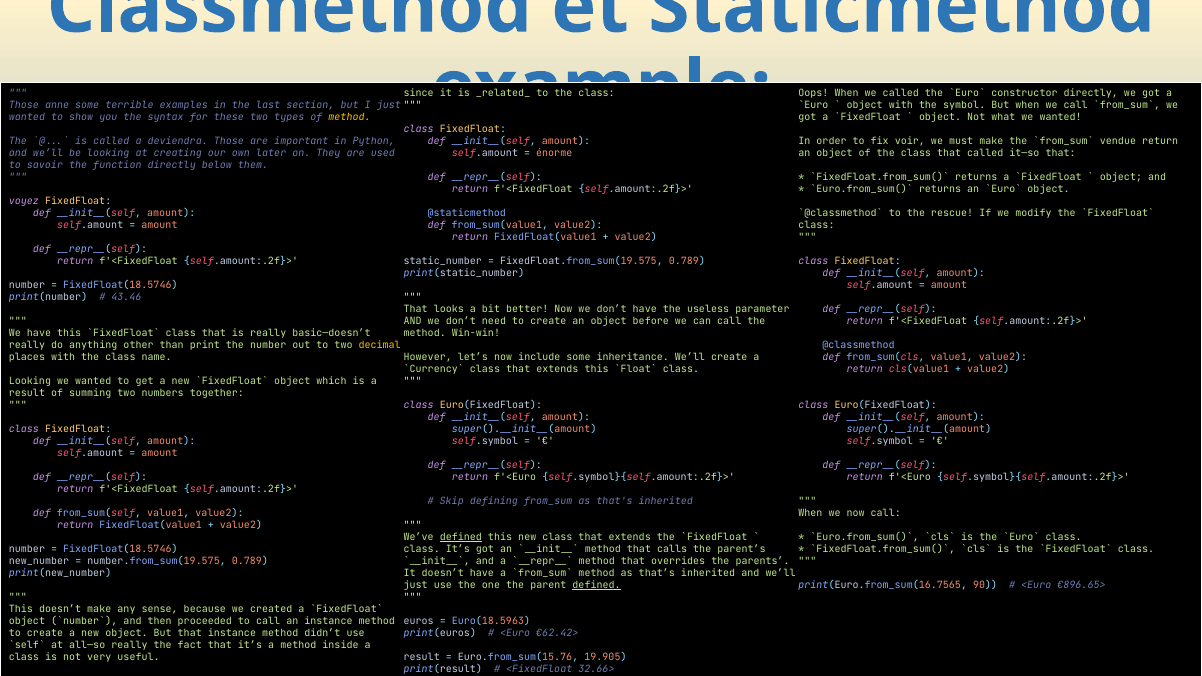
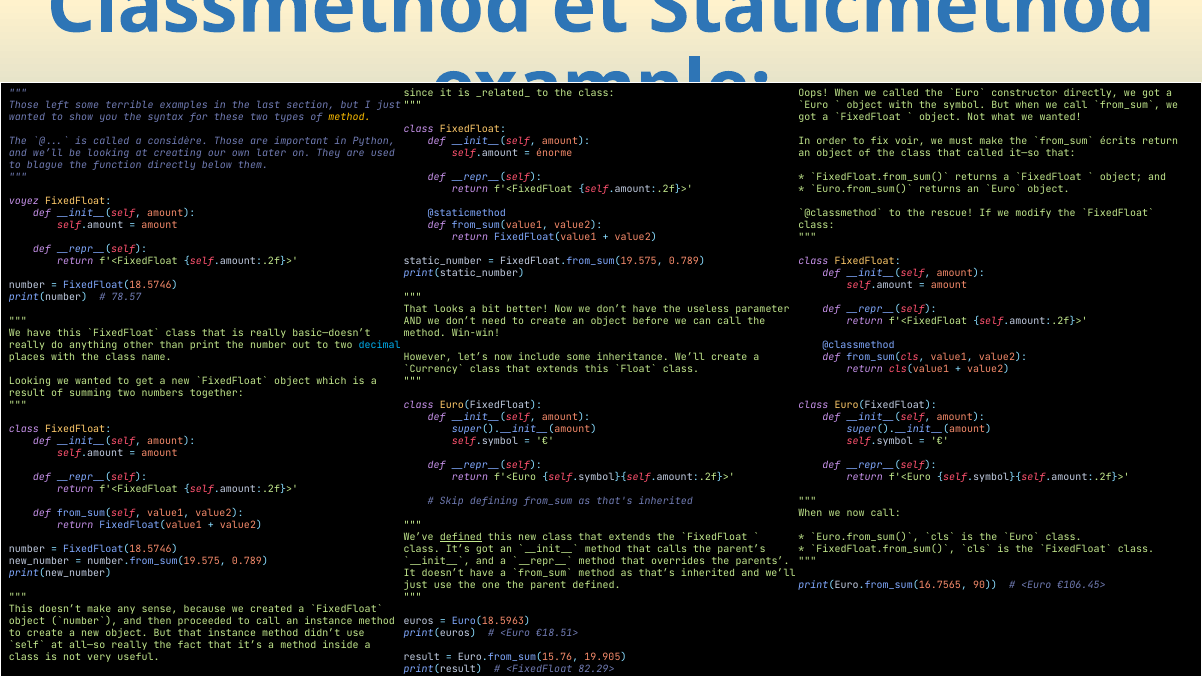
anne: anne -> left
deviendra: deviendra -> considère
vendue: vendue -> écrits
savoir: savoir -> blague
43.46: 43.46 -> 78.57
decimal colour: yellow -> light blue
defined at (597, 585) underline: present -> none
€896.65>: €896.65> -> €106.45>
€62.42>: €62.42> -> €18.51>
32.66>: 32.66> -> 82.29>
